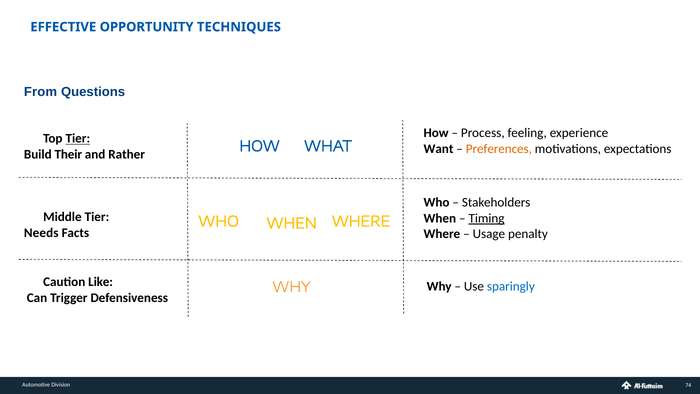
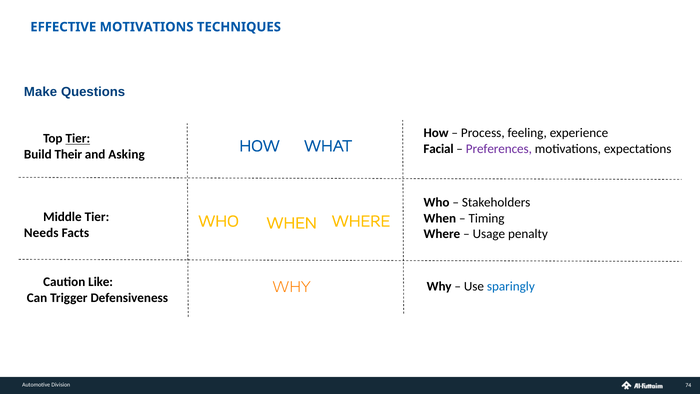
EFFECTIVE OPPORTUNITY: OPPORTUNITY -> MOTIVATIONS
From: From -> Make
Want: Want -> Facial
Preferences colour: orange -> purple
Rather: Rather -> Asking
Timing underline: present -> none
